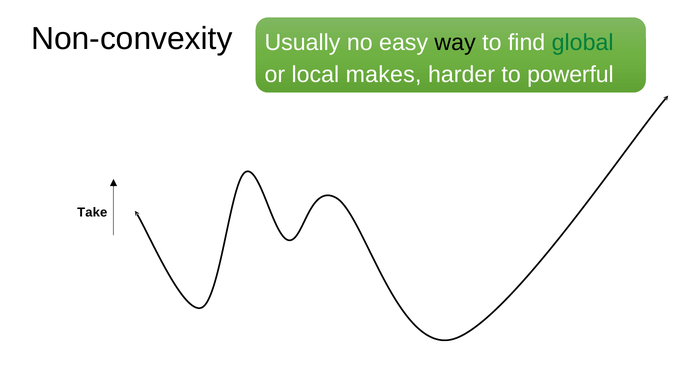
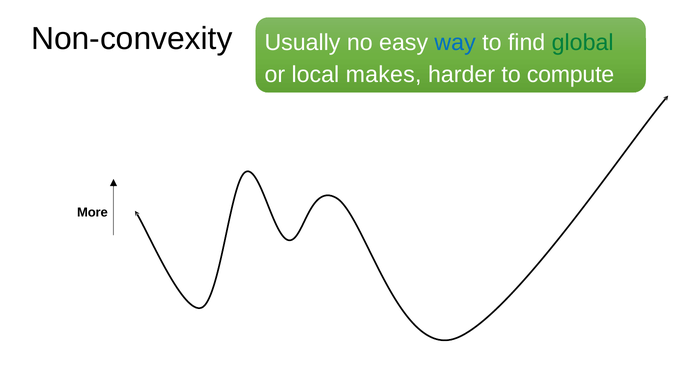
way colour: black -> blue
powerful: powerful -> compute
Take: Take -> More
